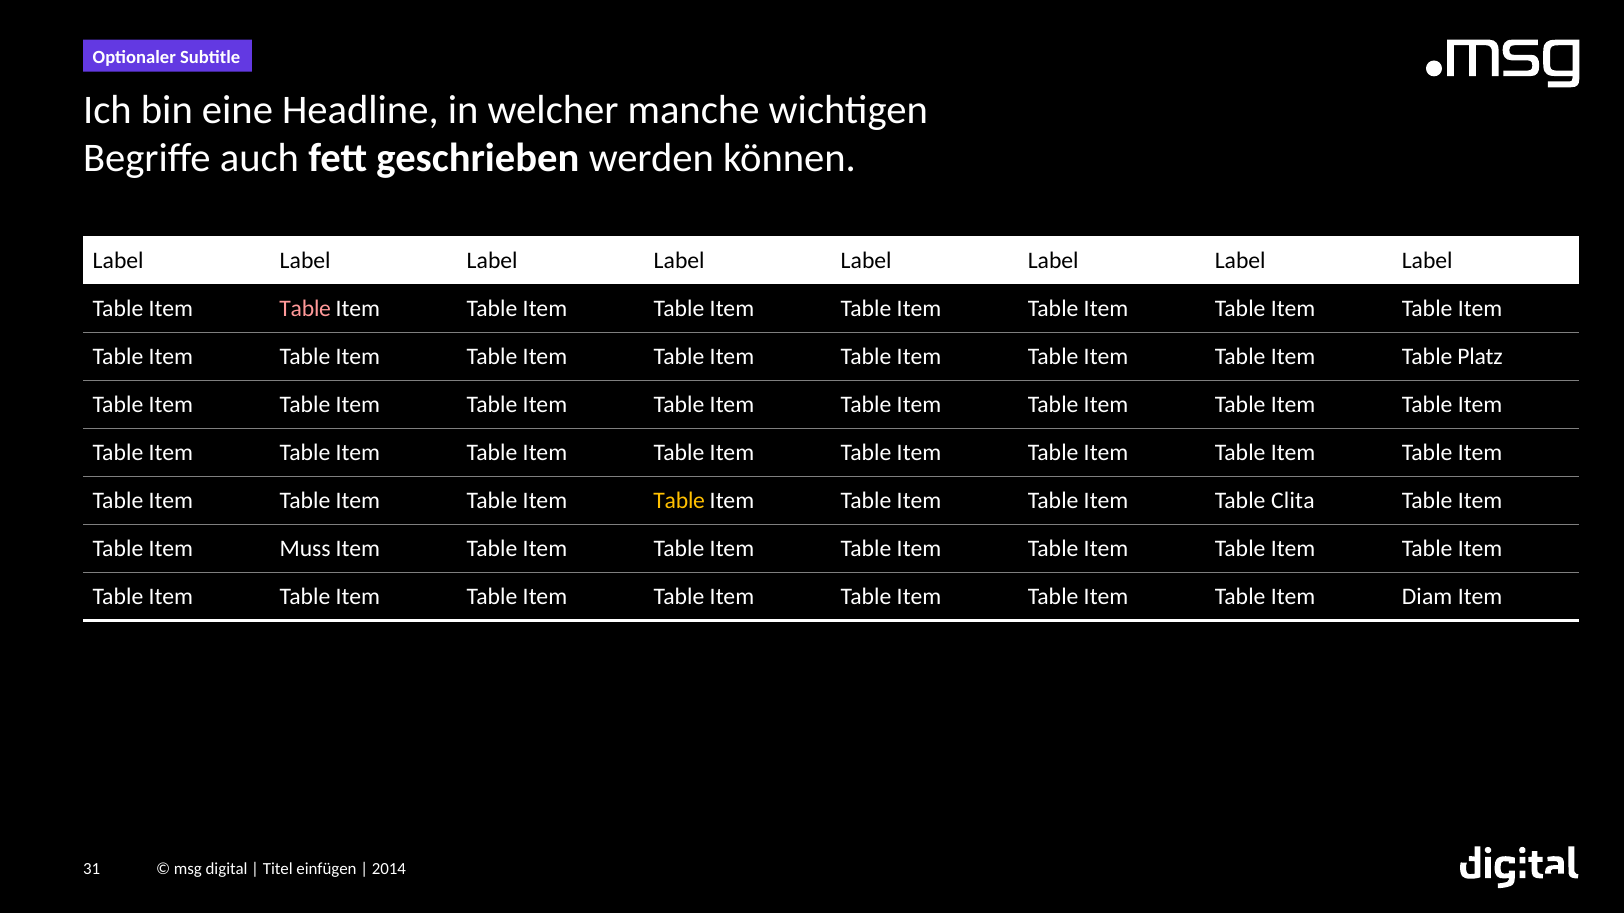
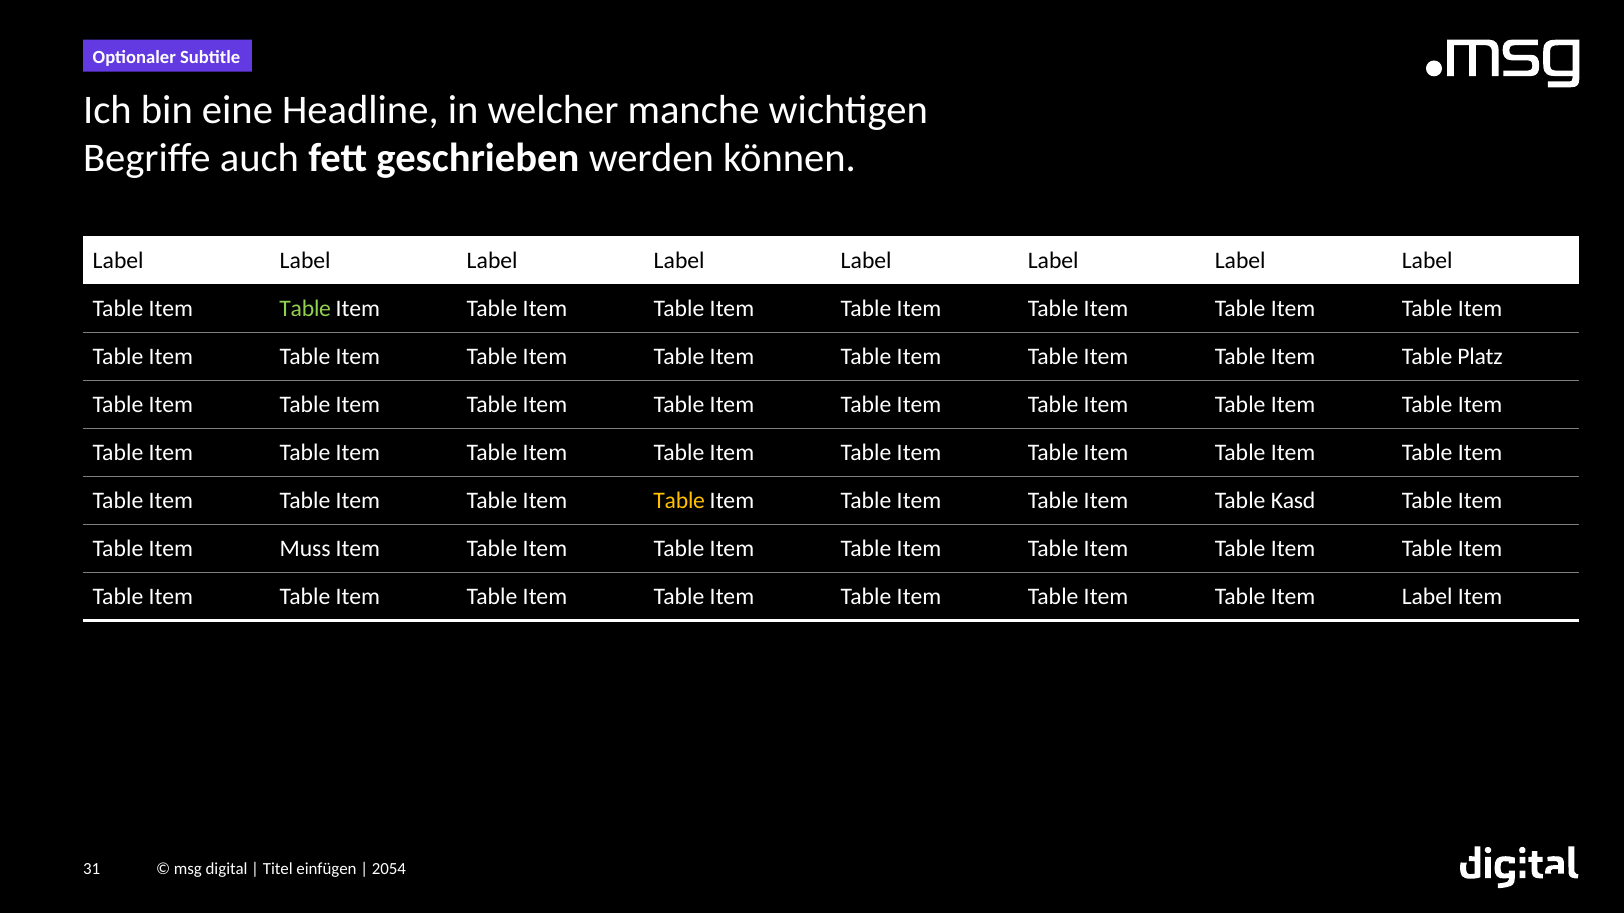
Table at (305, 309) colour: pink -> light green
Clita: Clita -> Kasd
Item Diam: Diam -> Label
2014: 2014 -> 2054
